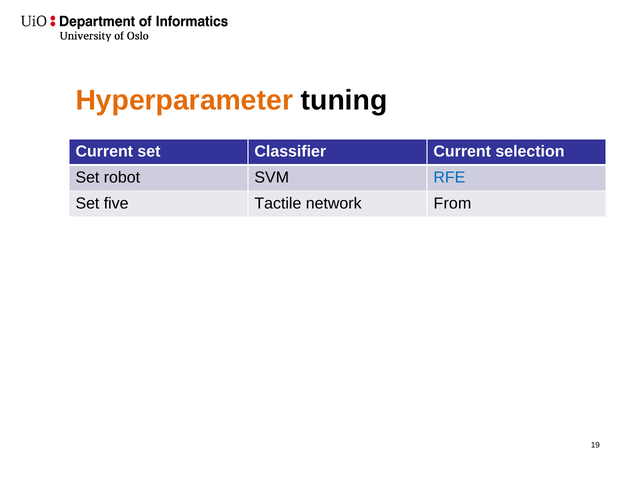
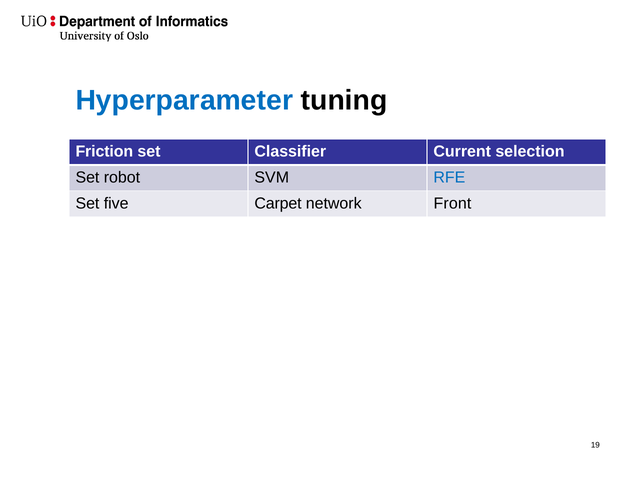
Hyperparameter colour: orange -> blue
Current at (104, 151): Current -> Friction
Tactile: Tactile -> Carpet
From: From -> Front
